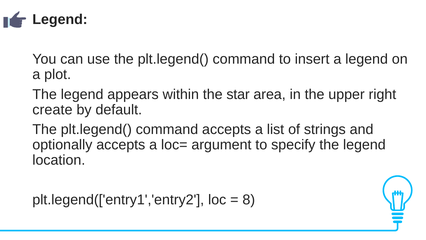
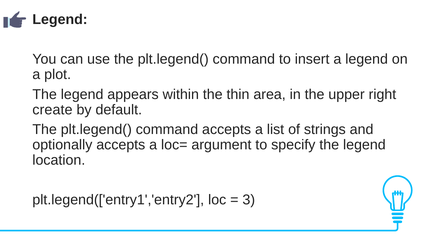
star: star -> thin
8: 8 -> 3
